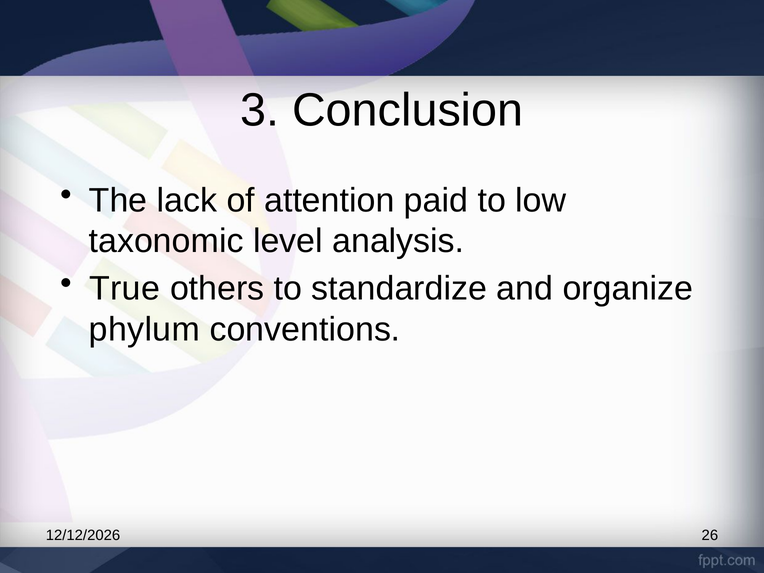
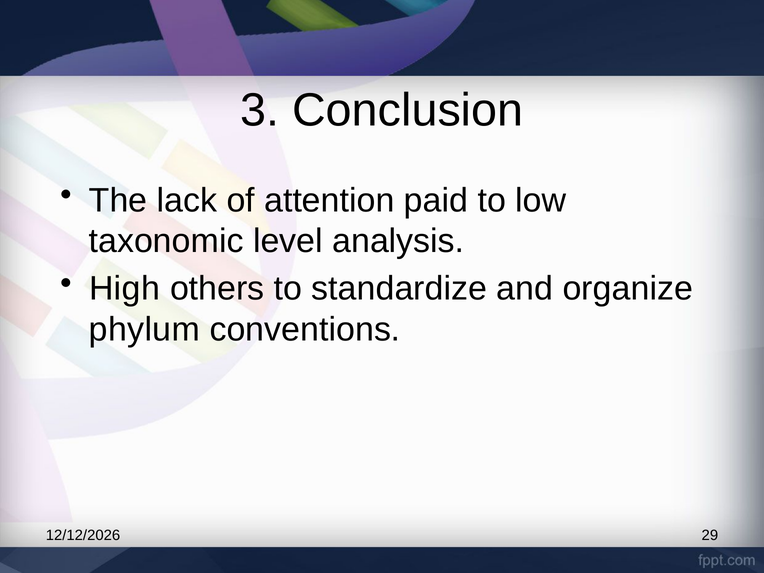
True: True -> High
26: 26 -> 29
